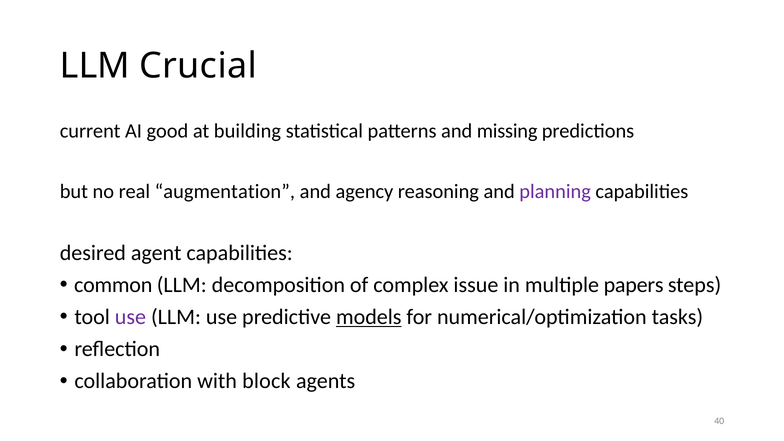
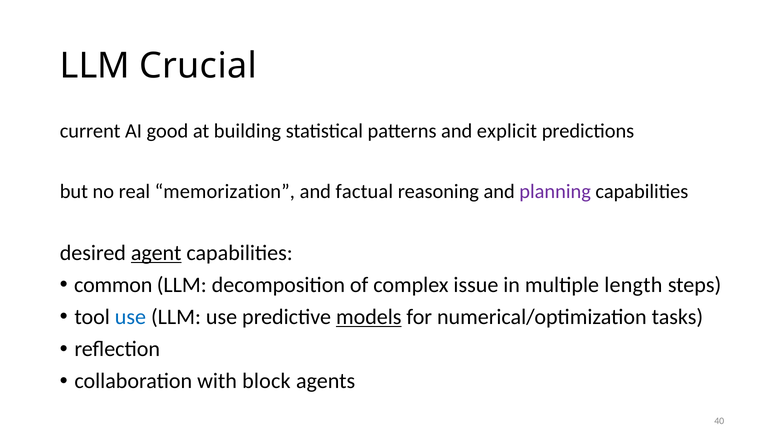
missing: missing -> explicit
augmentation: augmentation -> memorization
agency: agency -> factual
agent underline: none -> present
papers: papers -> length
use at (130, 317) colour: purple -> blue
